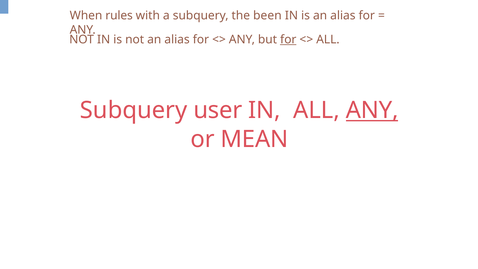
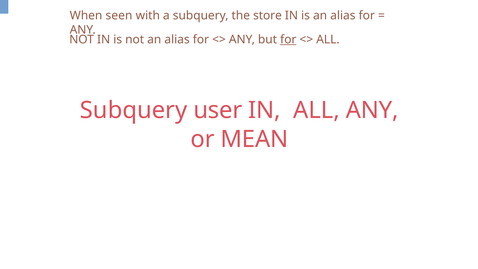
rules: rules -> seen
been: been -> store
ANY at (372, 110) underline: present -> none
